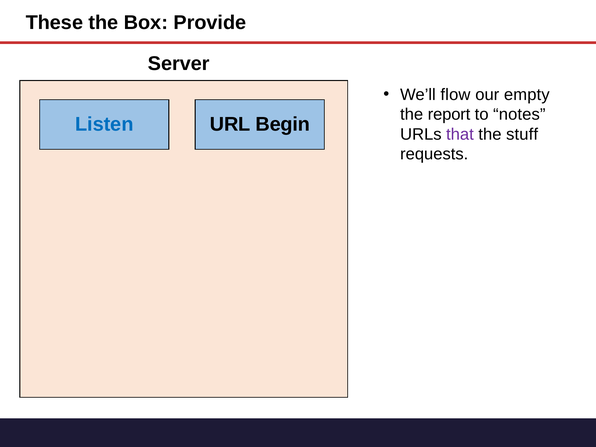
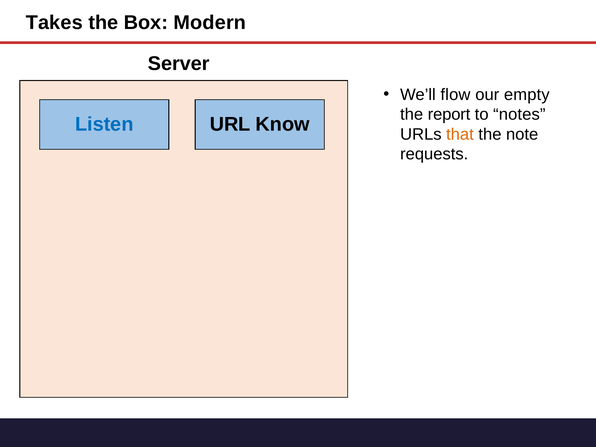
These: These -> Takes
Provide: Provide -> Modern
Begin: Begin -> Know
that colour: purple -> orange
stuff: stuff -> note
